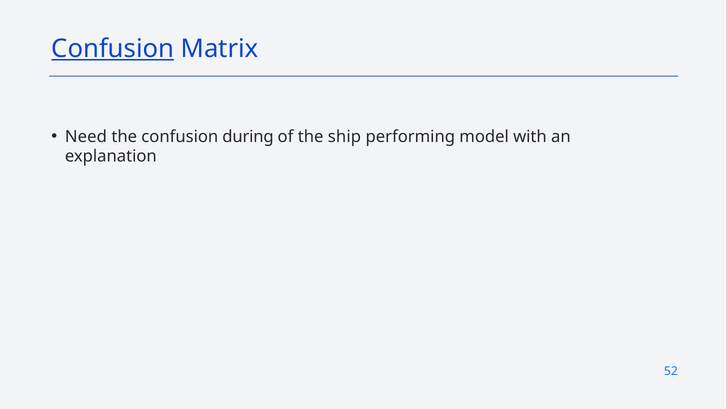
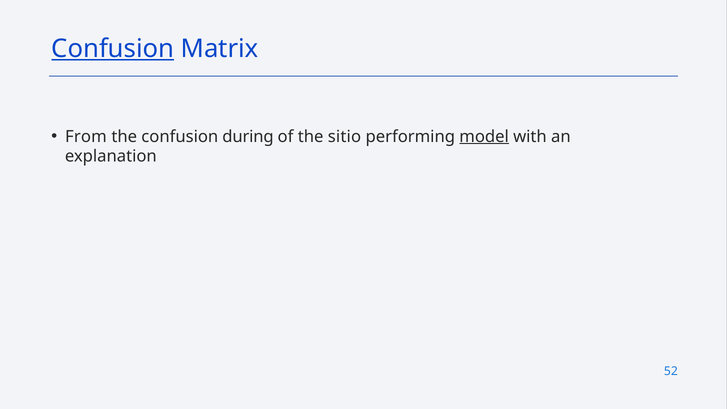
Need: Need -> From
ship: ship -> sitio
model underline: none -> present
